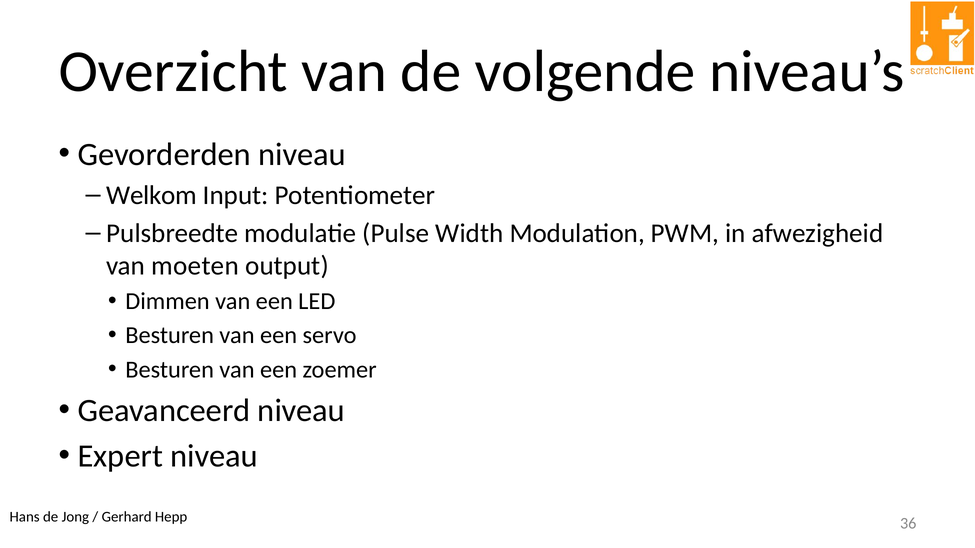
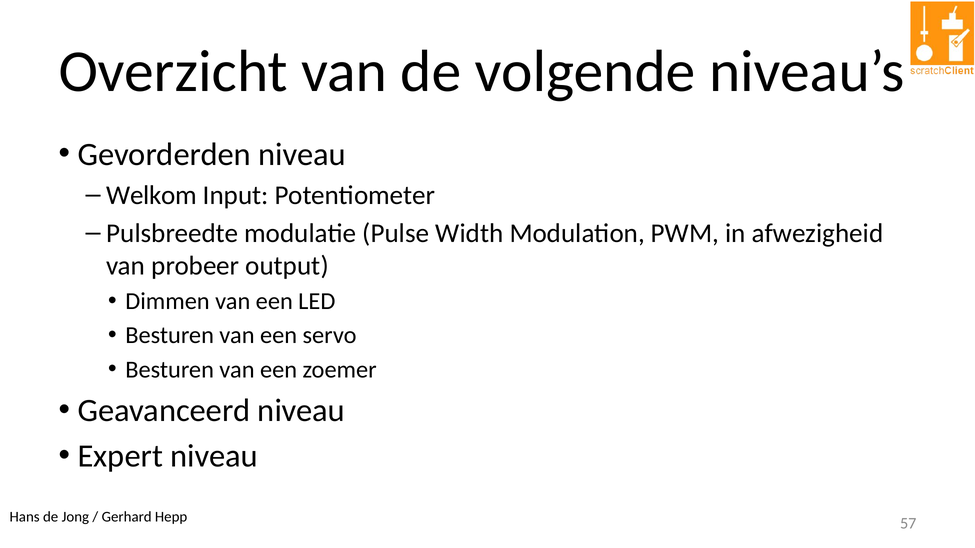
moeten: moeten -> probeer
36: 36 -> 57
